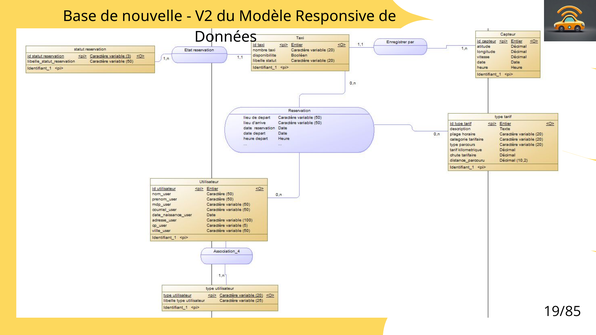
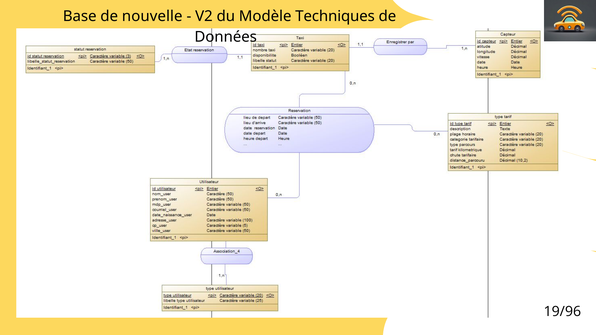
Responsive: Responsive -> Techniques
19/85: 19/85 -> 19/96
